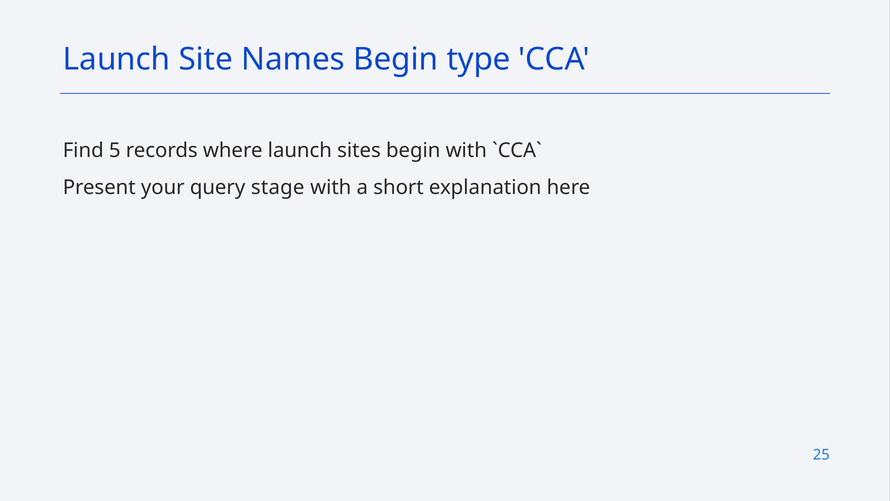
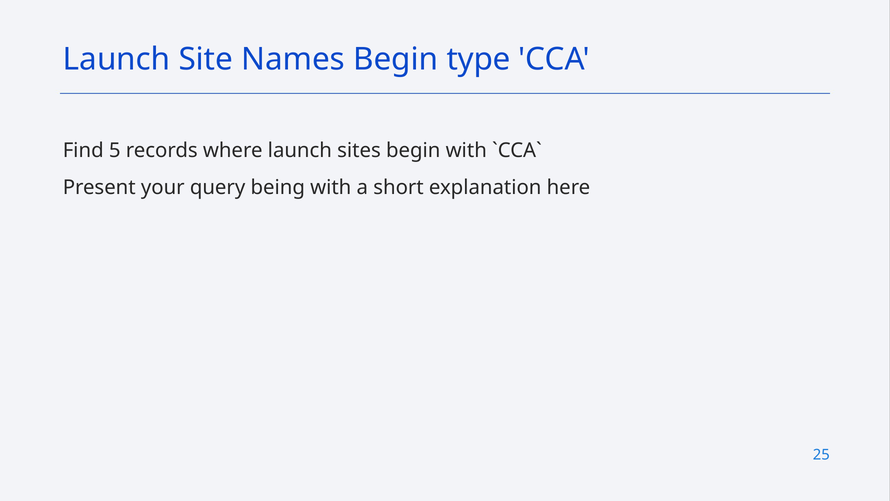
stage: stage -> being
